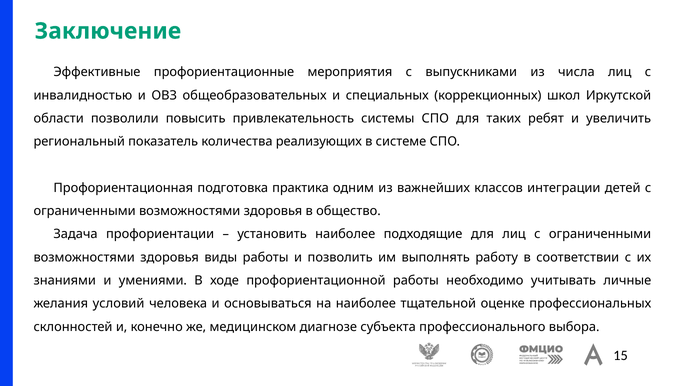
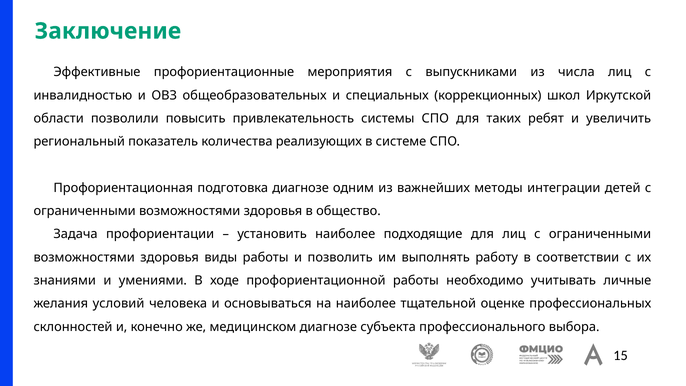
подготовка практика: практика -> диагнозе
классов: классов -> методы
